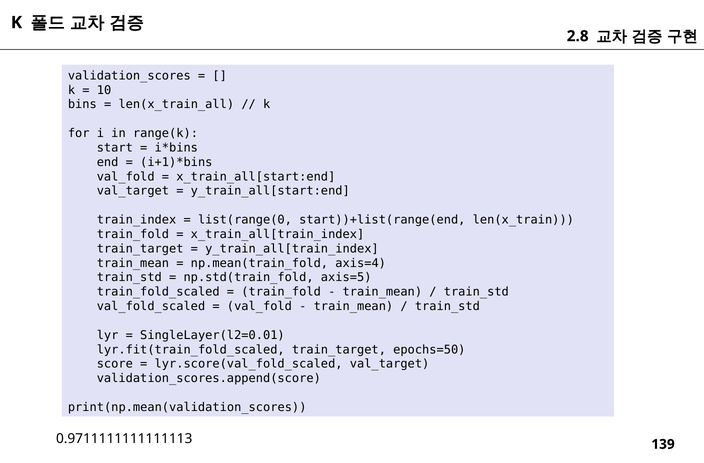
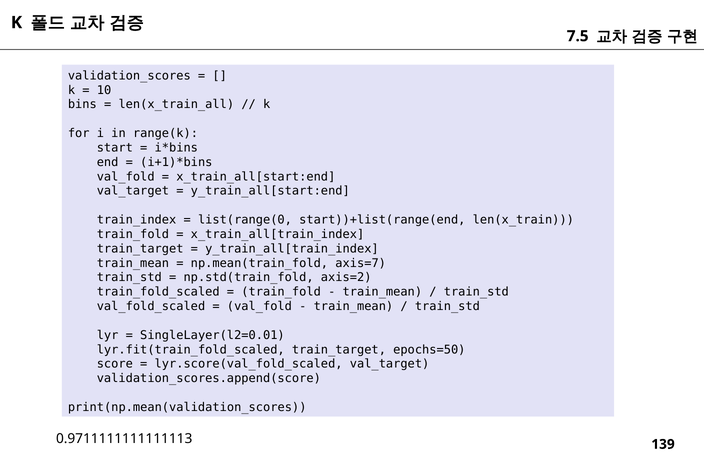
2.8: 2.8 -> 7.5
axis=4: axis=4 -> axis=7
axis=5: axis=5 -> axis=2
